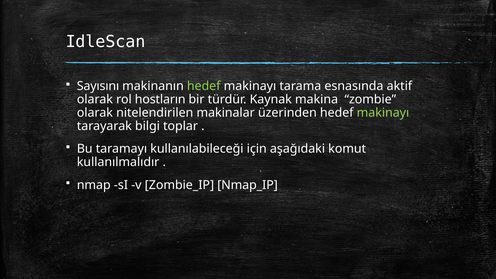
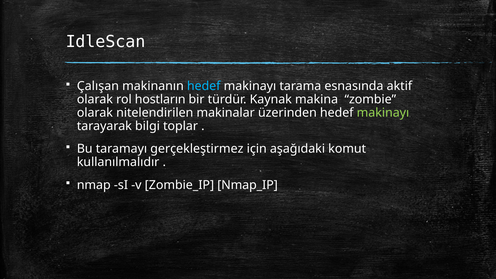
Sayısını: Sayısını -> Çalışan
hedef at (204, 86) colour: light green -> light blue
kullanılabileceği: kullanılabileceği -> gerçekleştirmez
